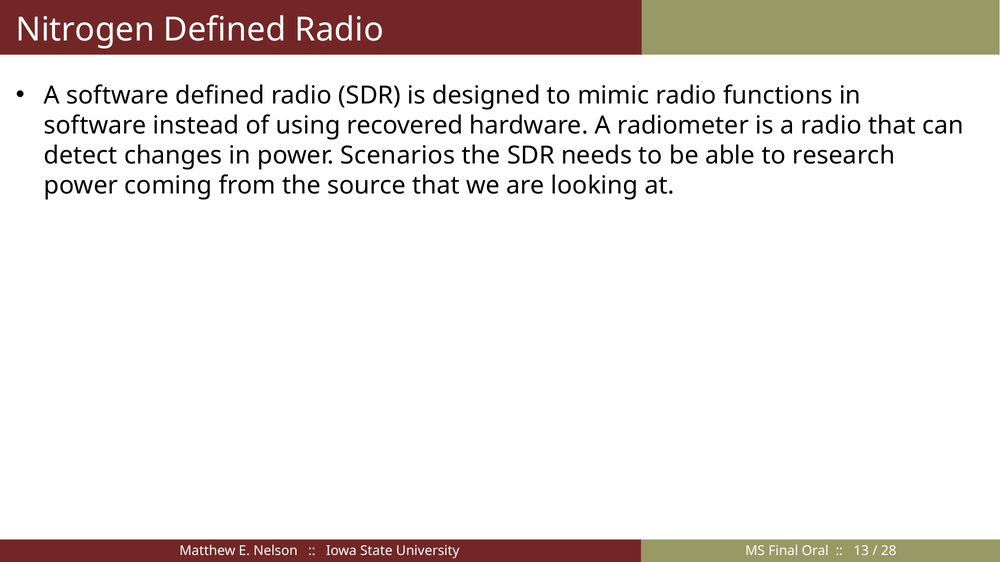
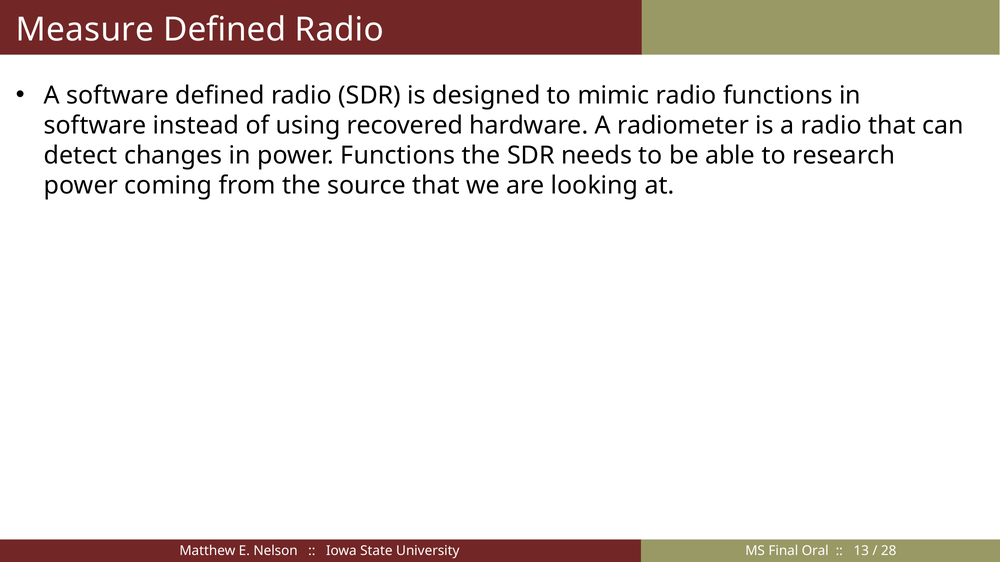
Nitrogen: Nitrogen -> Measure
power Scenarios: Scenarios -> Functions
